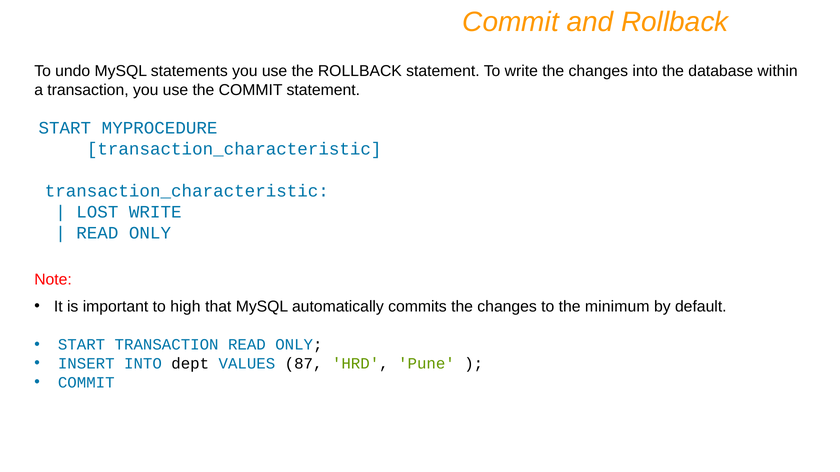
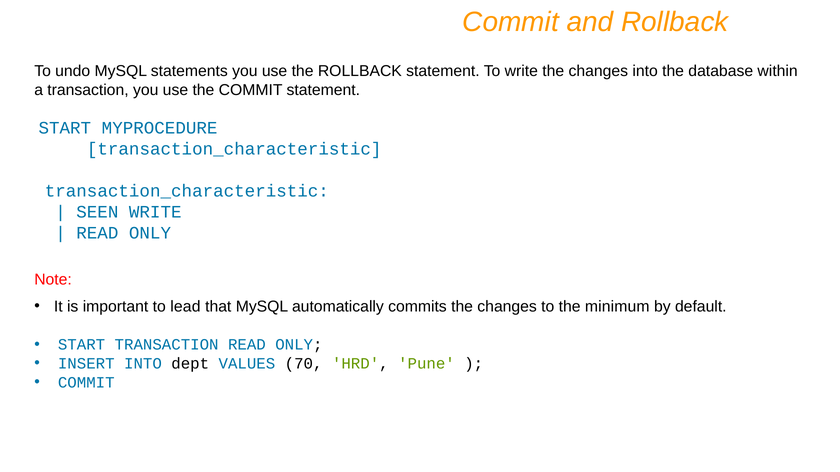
LOST: LOST -> SEEN
high: high -> lead
87: 87 -> 70
